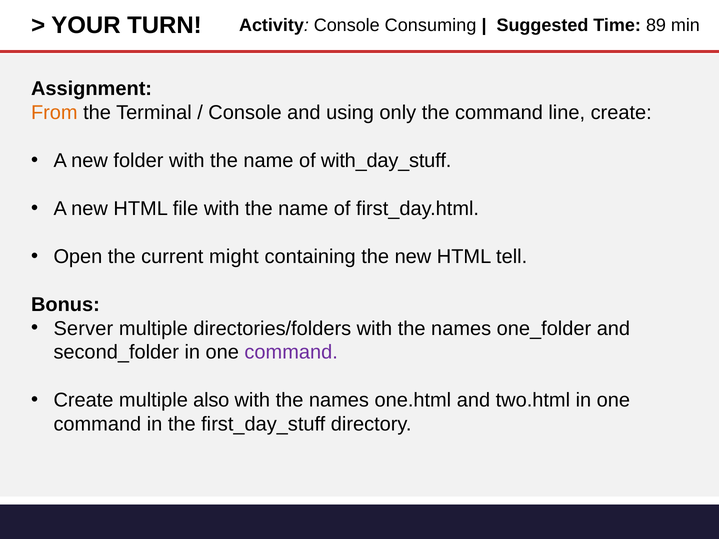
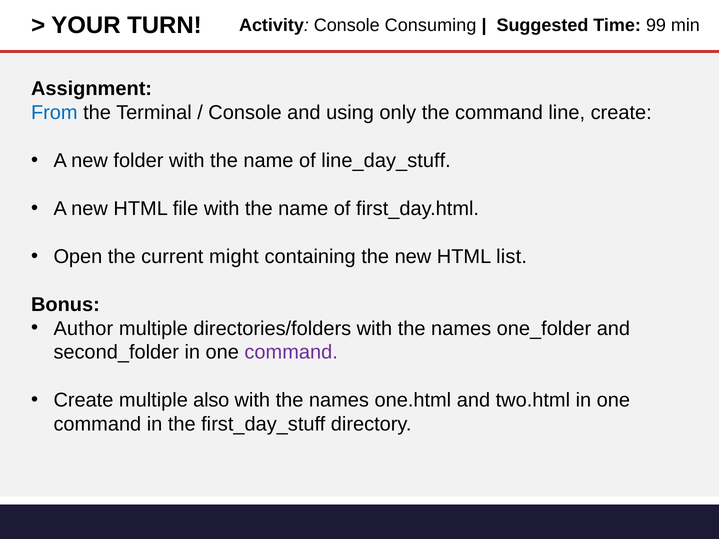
89: 89 -> 99
From colour: orange -> blue
with_day_stuff: with_day_stuff -> line_day_stuff
tell: tell -> list
Server: Server -> Author
